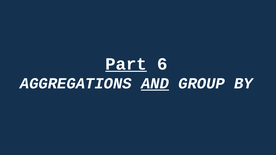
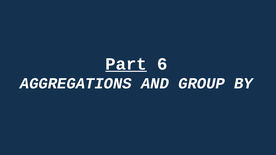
AND underline: present -> none
